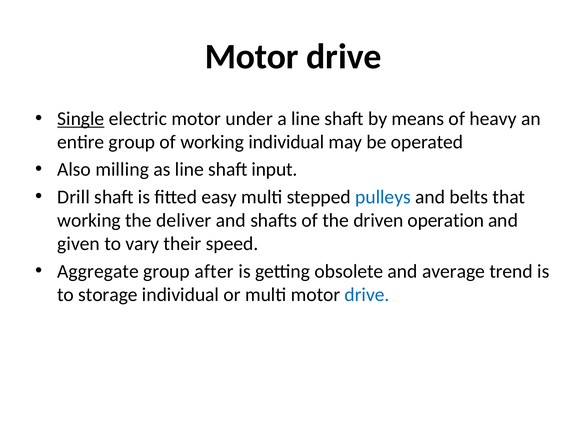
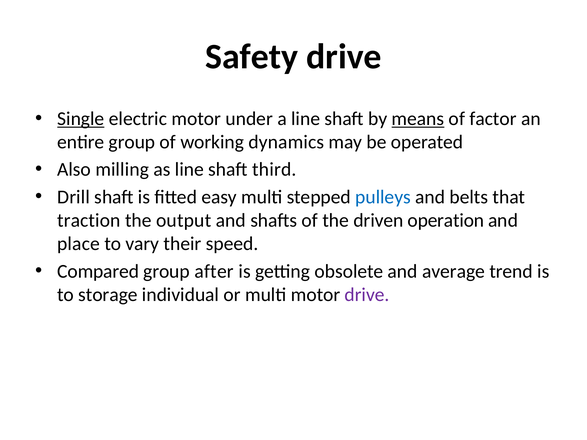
Motor at (252, 57): Motor -> Safety
means underline: none -> present
heavy: heavy -> factor
working individual: individual -> dynamics
input: input -> third
working at (89, 221): working -> traction
deliver: deliver -> output
given: given -> place
Aggregate: Aggregate -> Compared
drive at (367, 295) colour: blue -> purple
